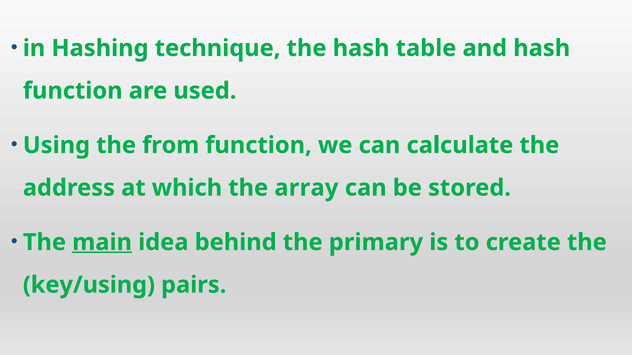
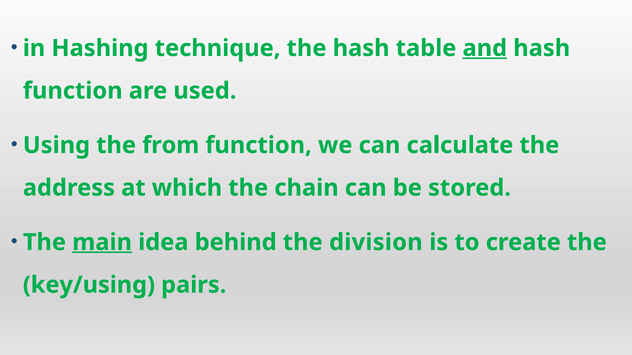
and underline: none -> present
array: array -> chain
primary: primary -> division
